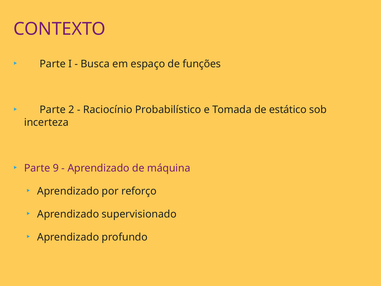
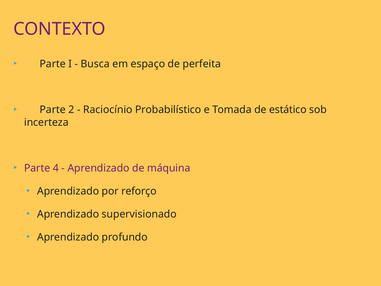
funções: funções -> perfeita
9: 9 -> 4
